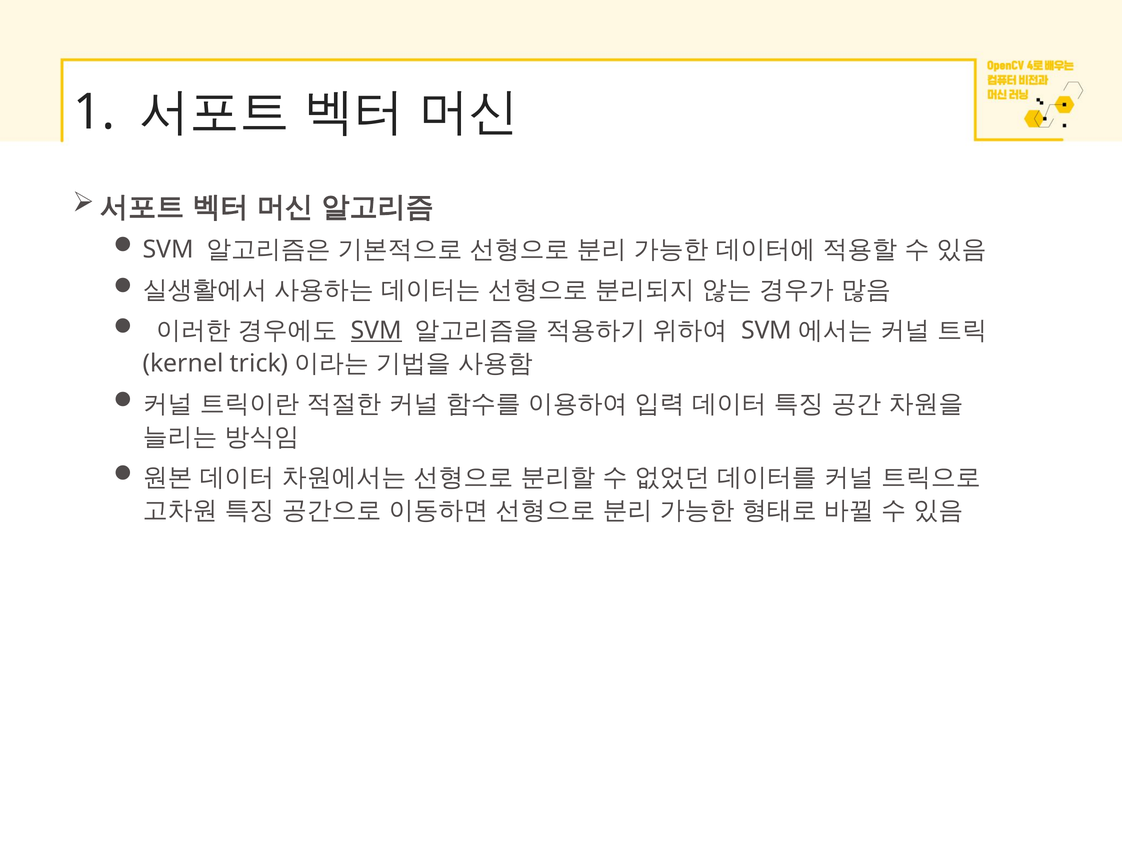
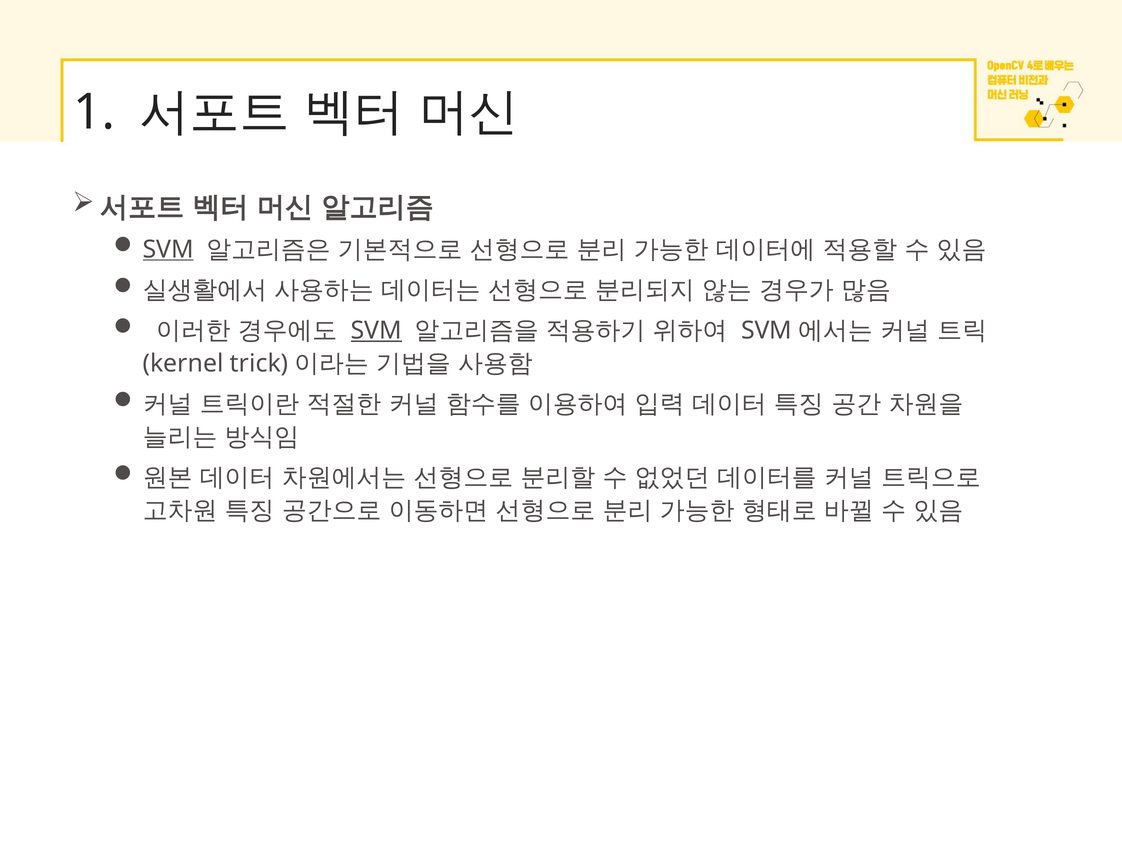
SVM at (168, 249) underline: none -> present
